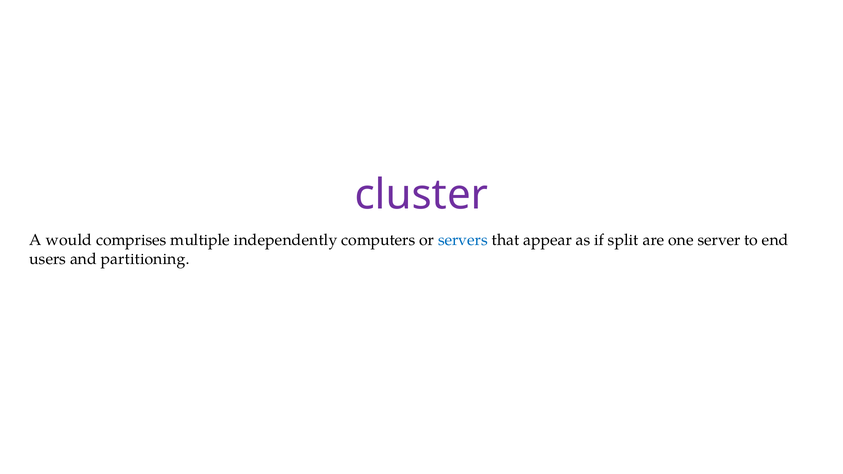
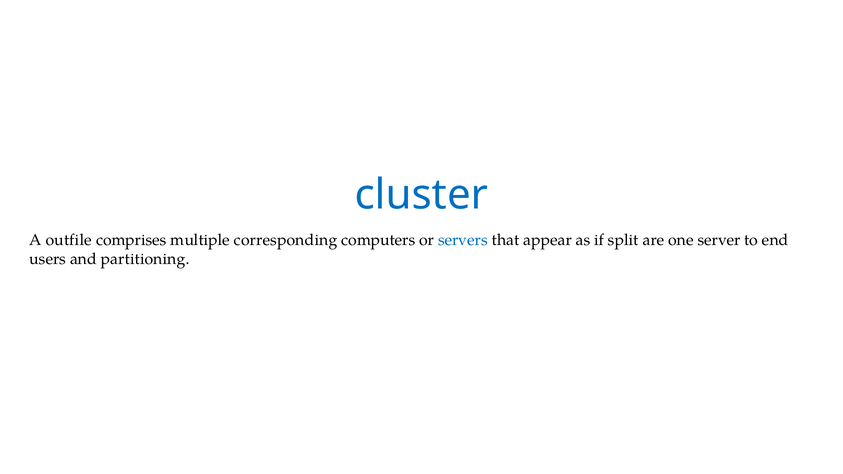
cluster colour: purple -> blue
would: would -> outfile
independently: independently -> corresponding
